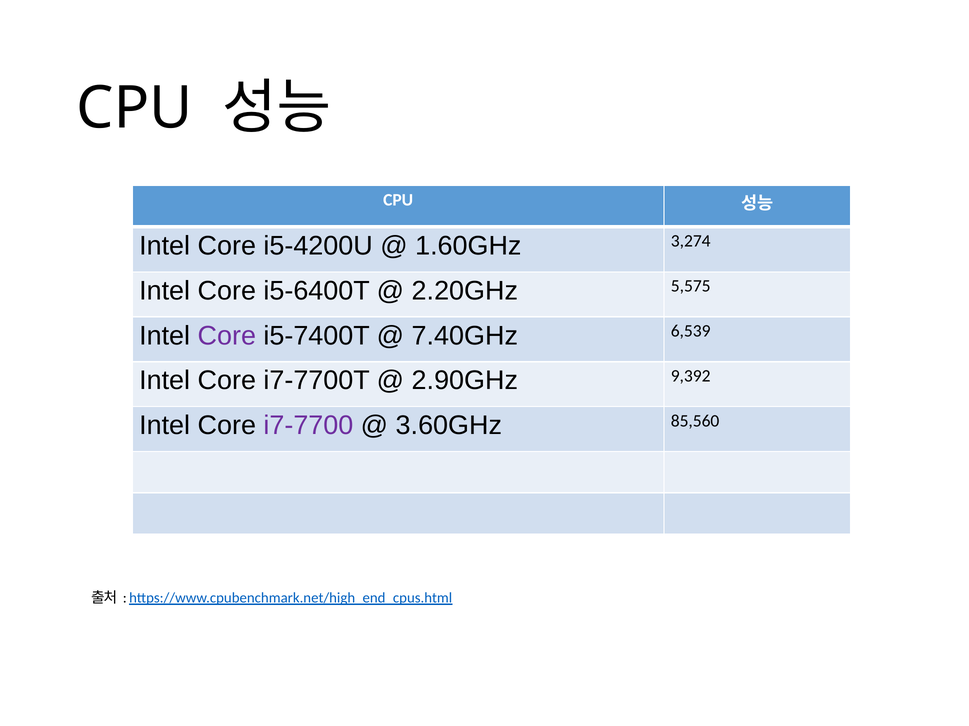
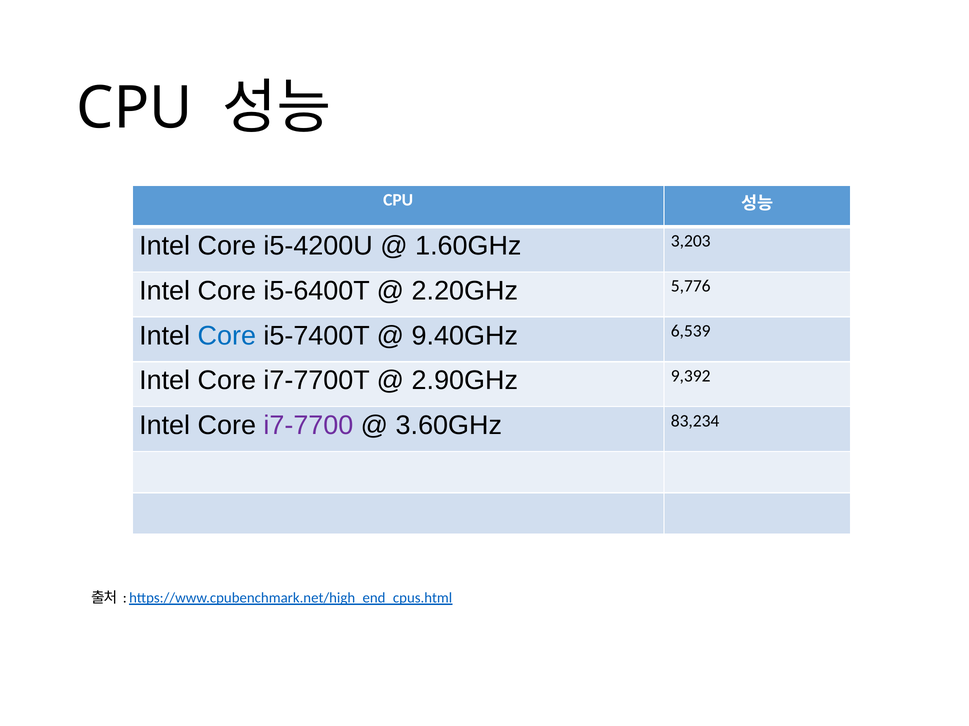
3,274: 3,274 -> 3,203
5,575: 5,575 -> 5,776
Core at (227, 336) colour: purple -> blue
7.40GHz: 7.40GHz -> 9.40GHz
85,560: 85,560 -> 83,234
